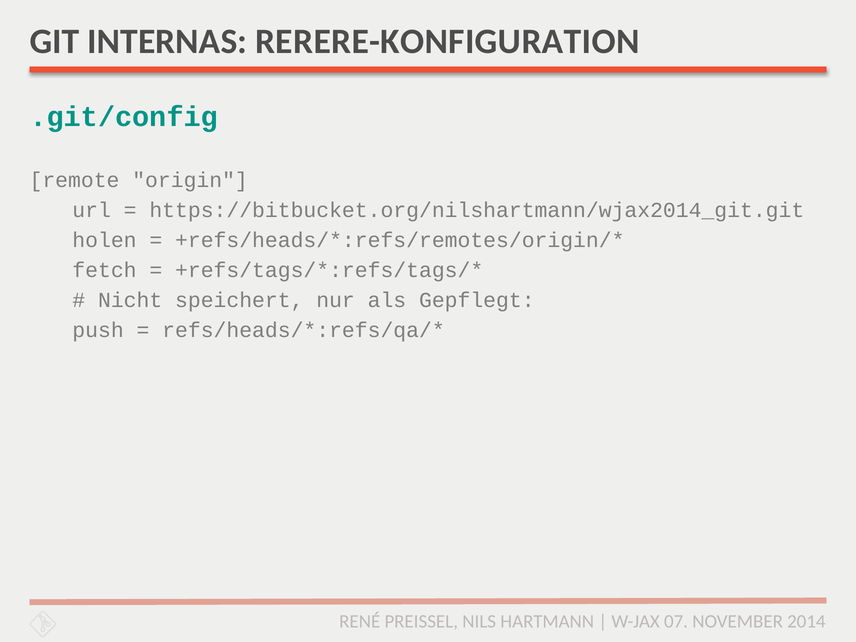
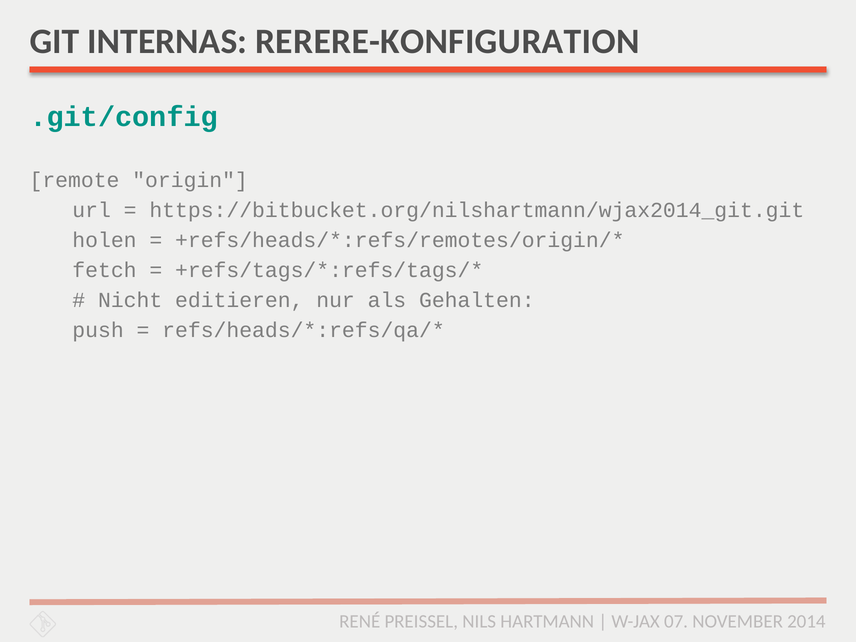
speichert: speichert -> editieren
Gepflegt: Gepflegt -> Gehalten
